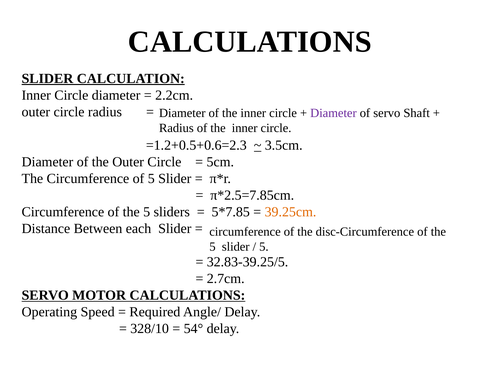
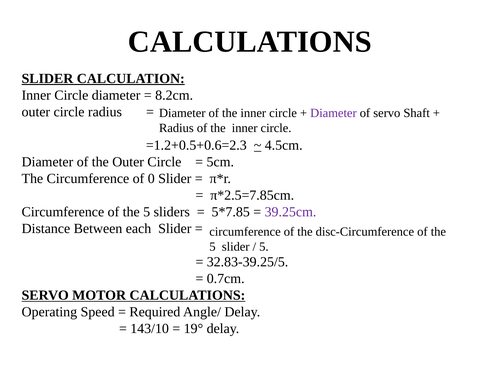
2.2cm: 2.2cm -> 8.2cm
3.5cm: 3.5cm -> 4.5cm
of 5: 5 -> 0
39.25cm colour: orange -> purple
2.7cm: 2.7cm -> 0.7cm
328/10: 328/10 -> 143/10
54°: 54° -> 19°
